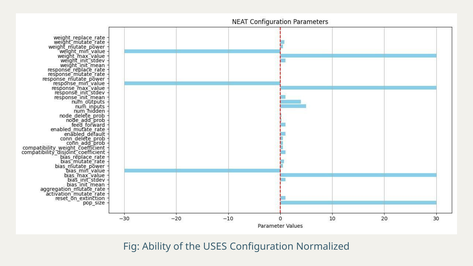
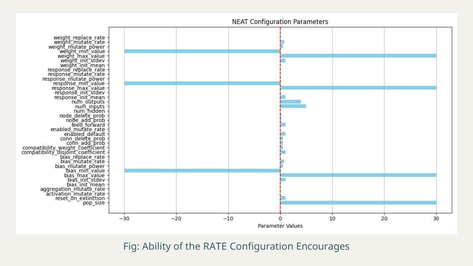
USES: USES -> RATE
Normalized: Normalized -> Encourages
